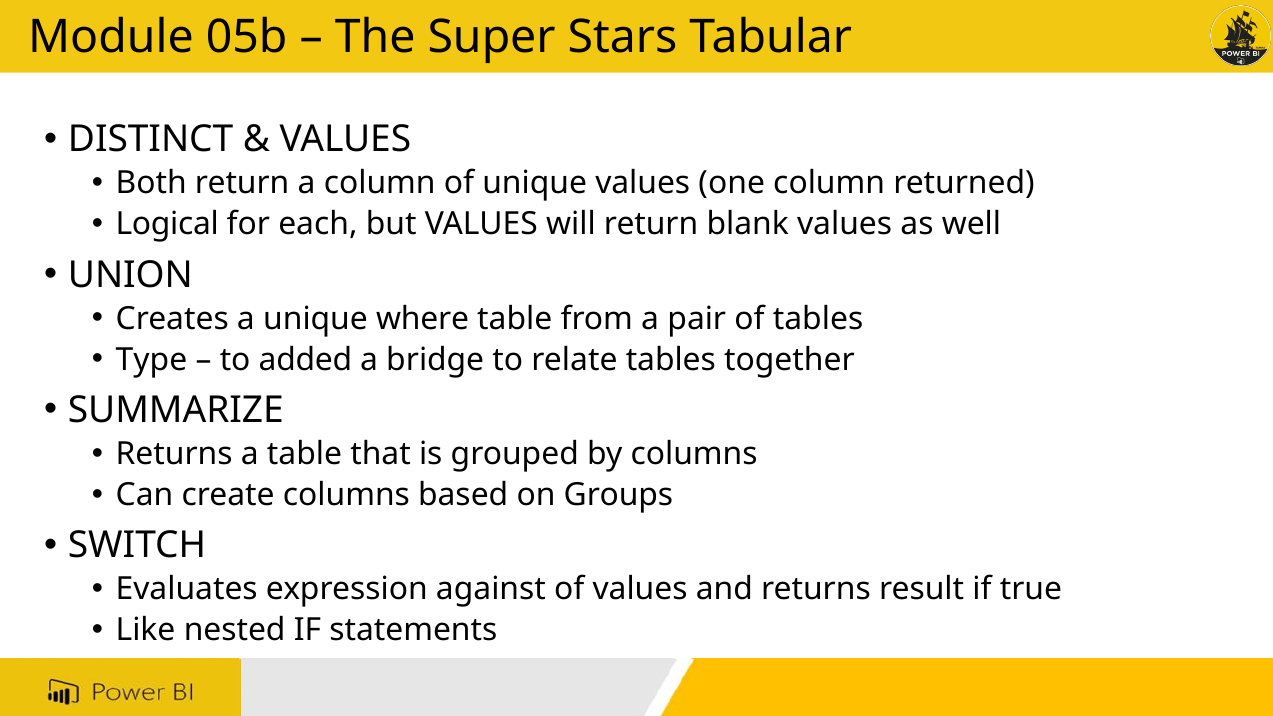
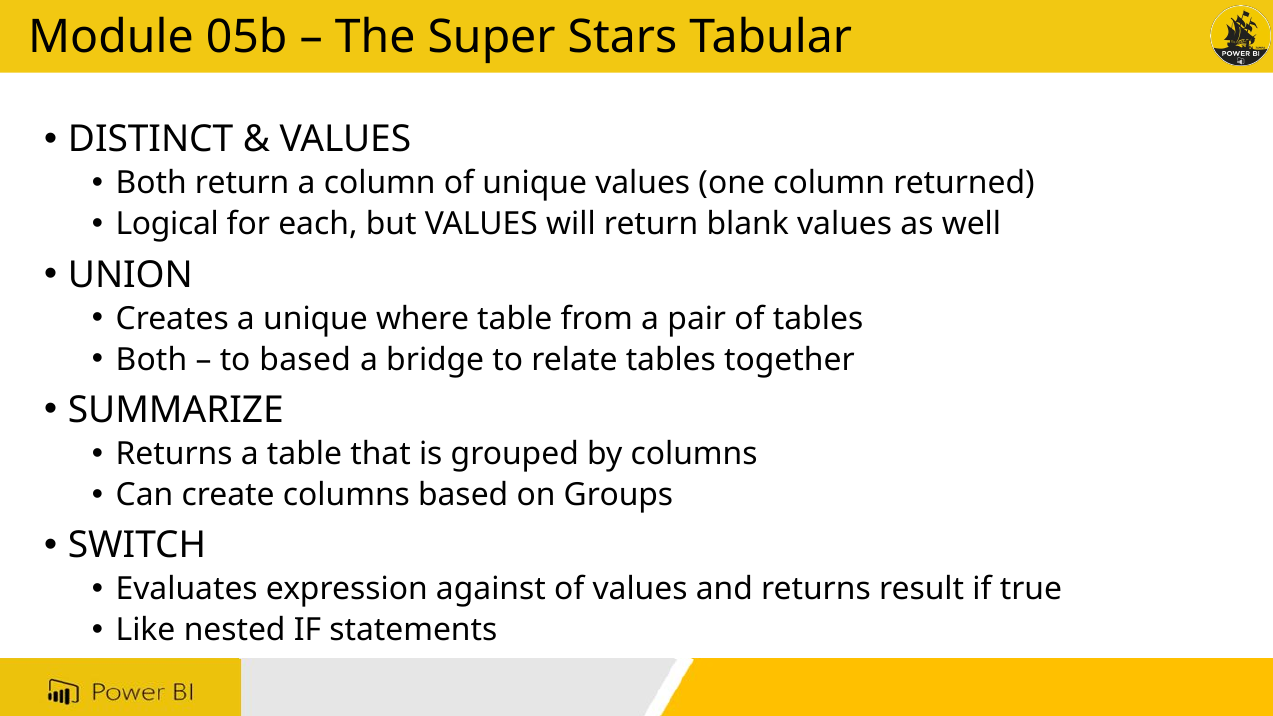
Type at (151, 360): Type -> Both
to added: added -> based
